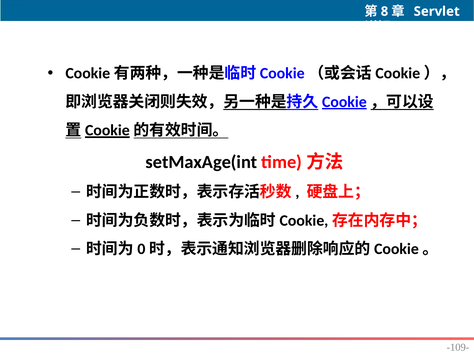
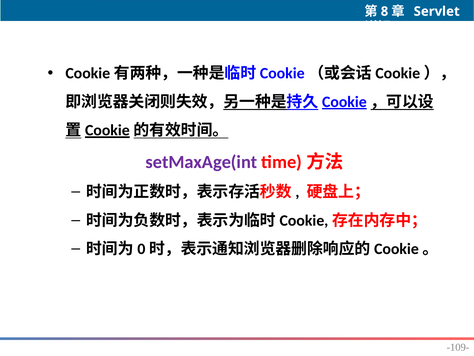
setMaxAge(int colour: black -> purple
